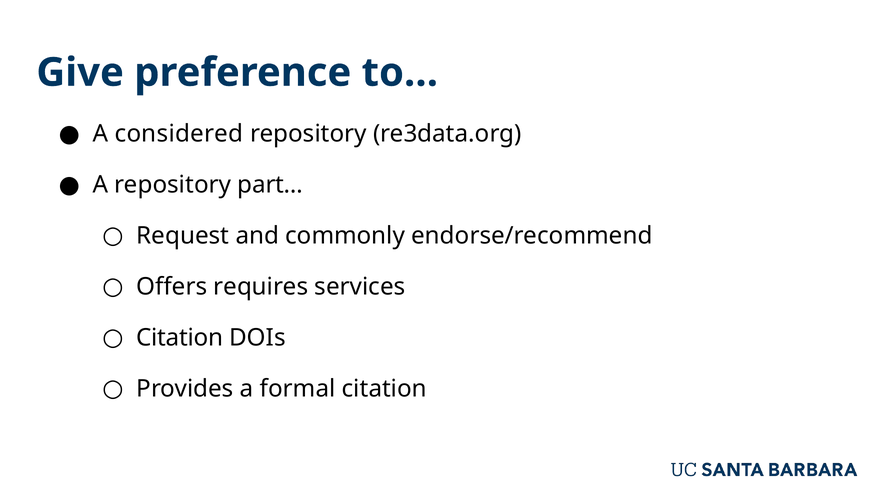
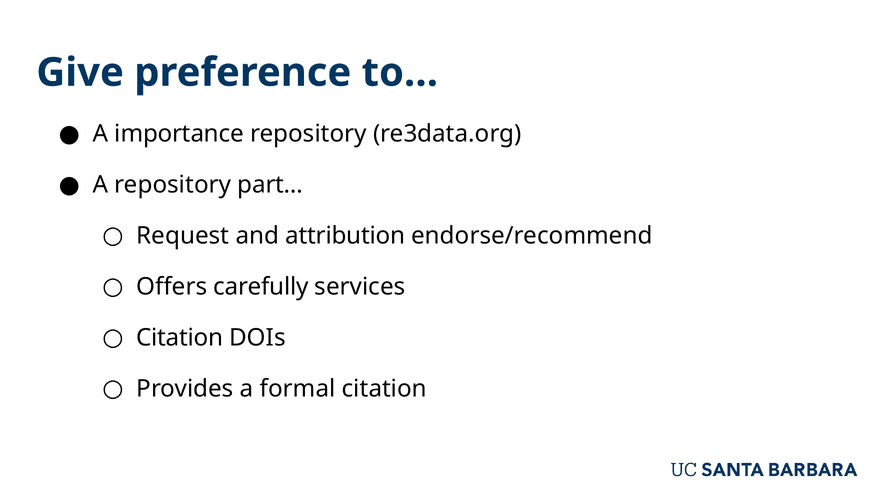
considered: considered -> importance
commonly: commonly -> attribution
requires: requires -> carefully
